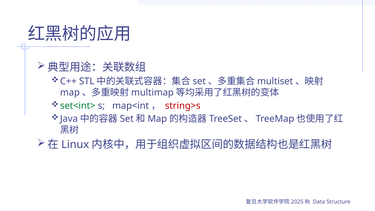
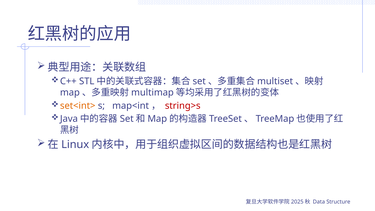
set<int> colour: green -> orange
